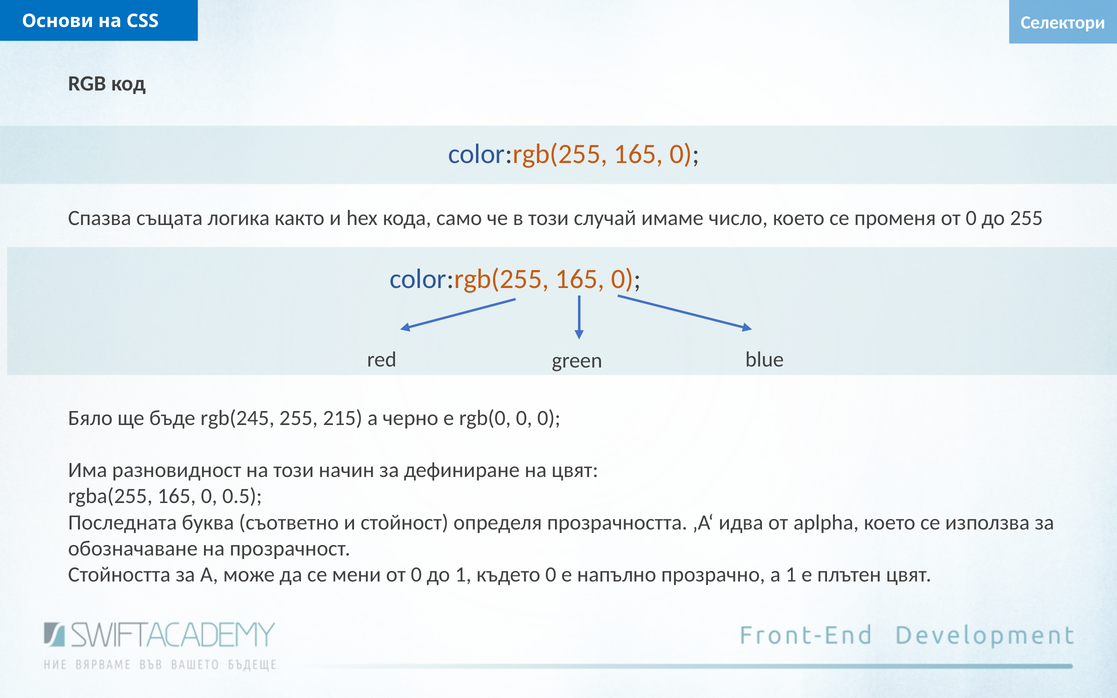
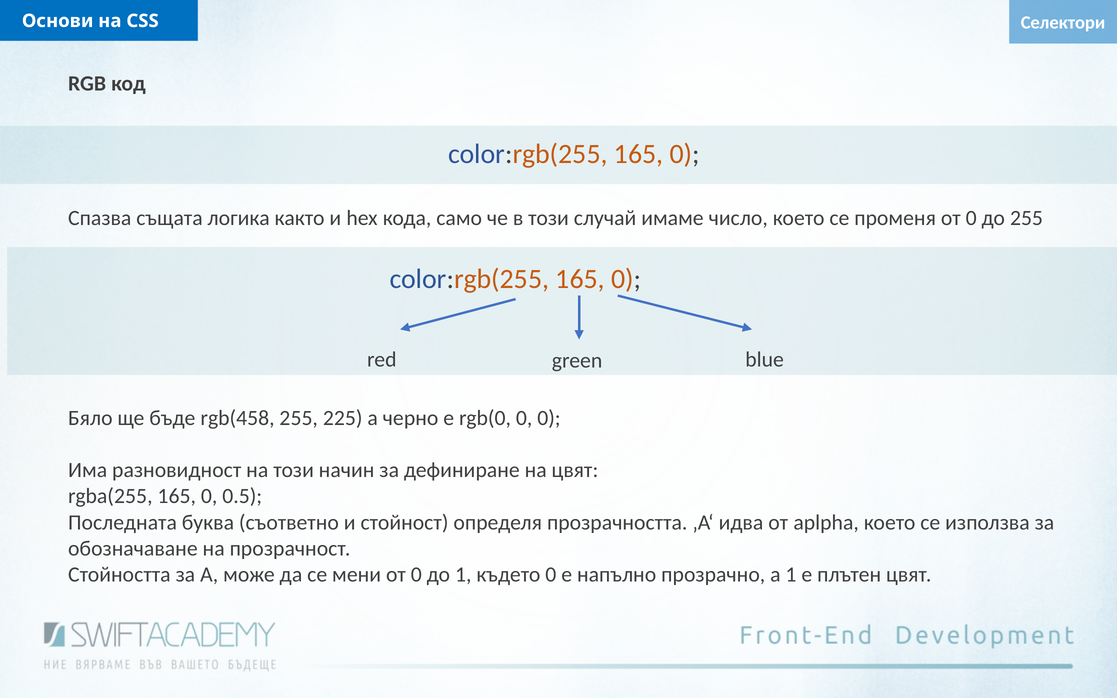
rgb(245: rgb(245 -> rgb(458
215: 215 -> 225
